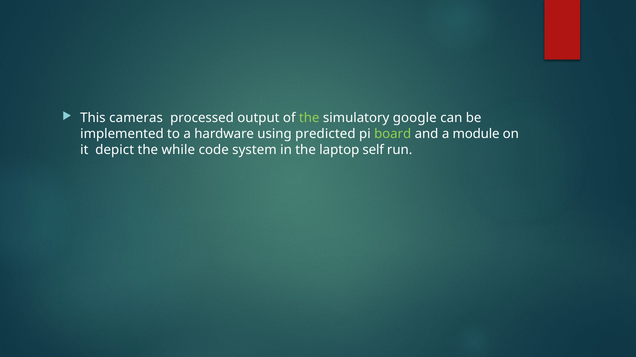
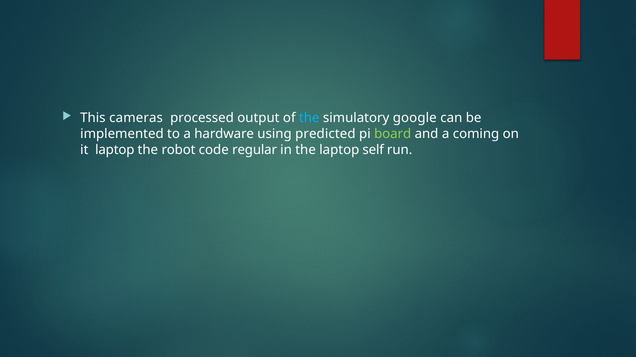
the at (309, 118) colour: light green -> light blue
module: module -> coming
it depict: depict -> laptop
while: while -> robot
system: system -> regular
